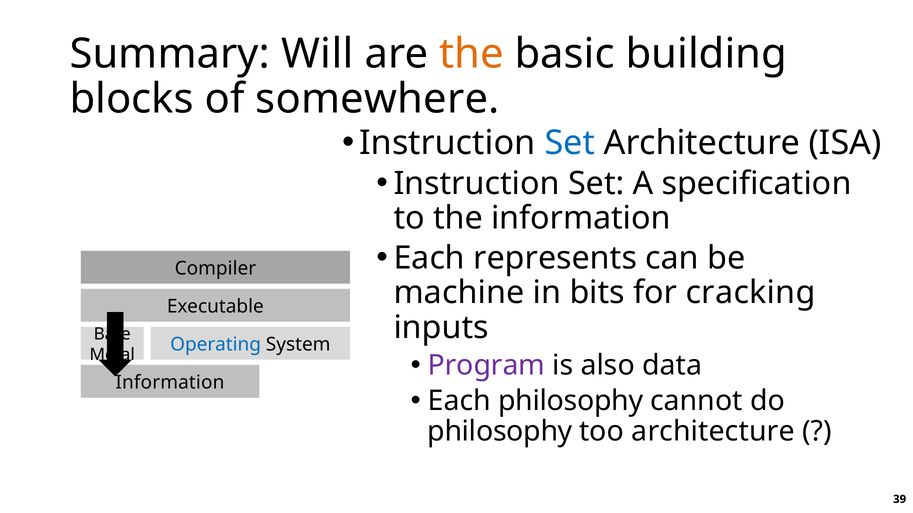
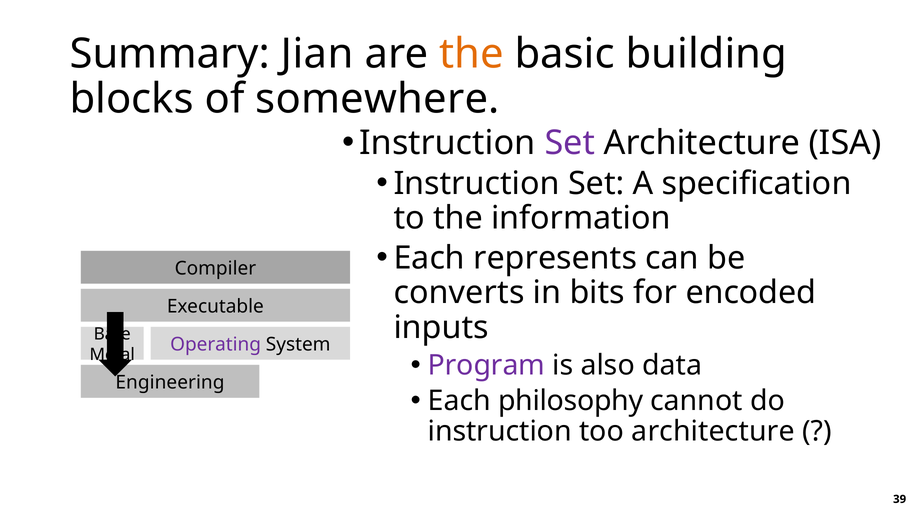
Will: Will -> Jian
Set at (570, 143) colour: blue -> purple
machine: machine -> converts
cracking: cracking -> encoded
Operating colour: blue -> purple
Information at (170, 383): Information -> Engineering
philosophy at (500, 432): philosophy -> instruction
